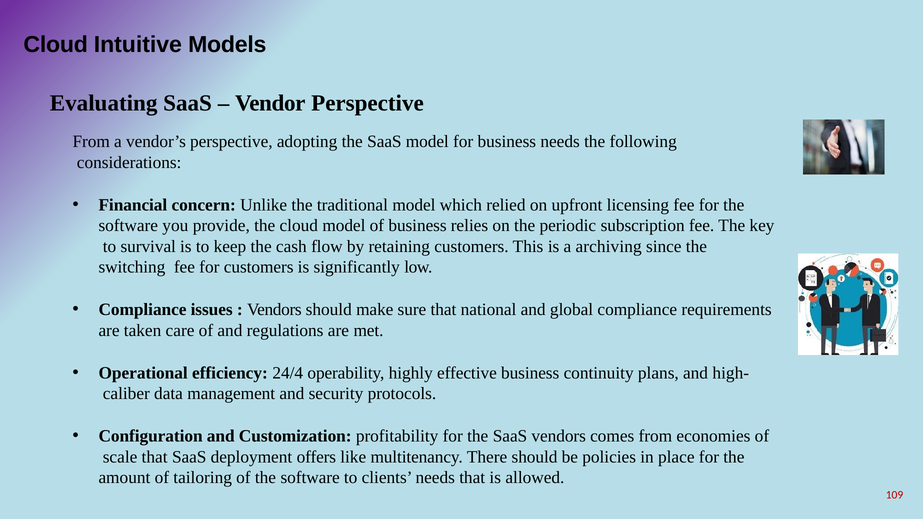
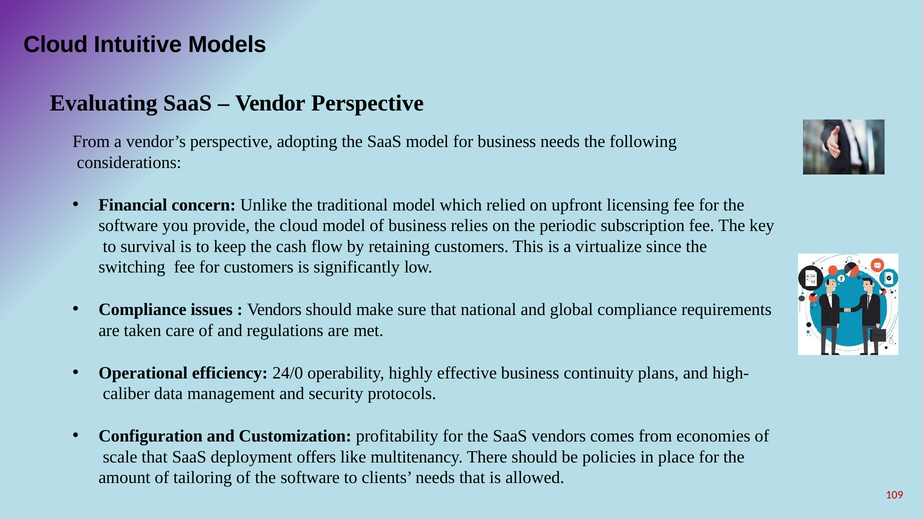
archiving: archiving -> virtualize
24/4: 24/4 -> 24/0
